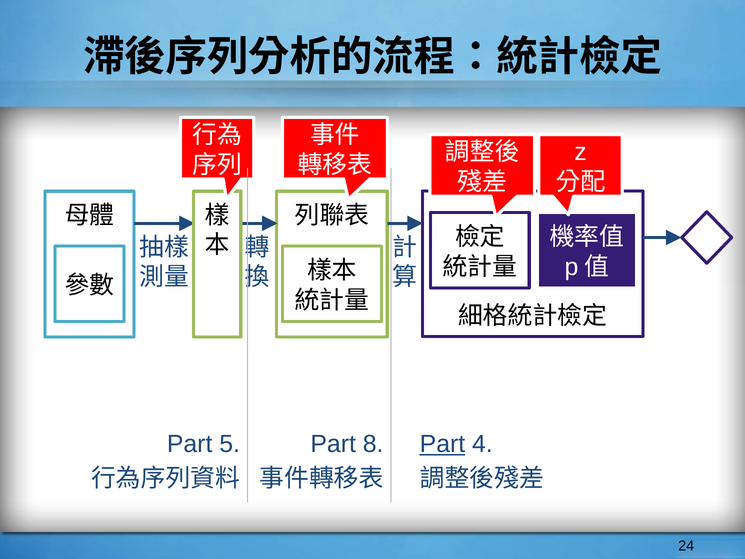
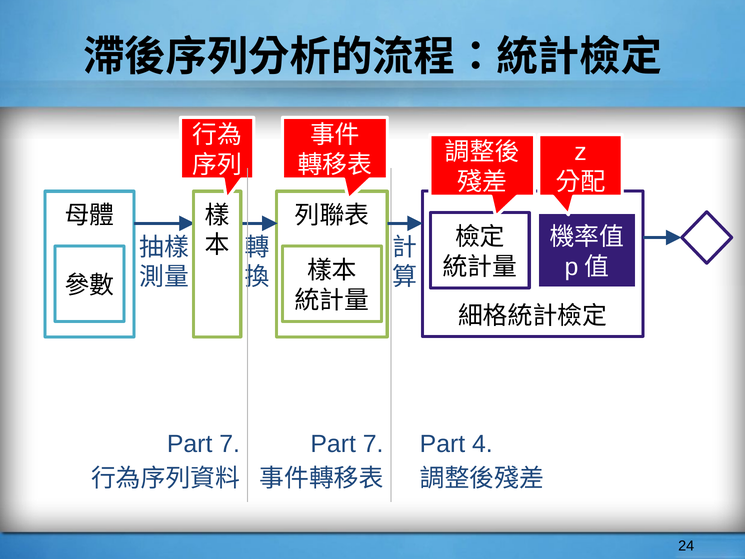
5 at (230, 444): 5 -> 7
8 at (373, 444): 8 -> 7
Part at (442, 444) underline: present -> none
